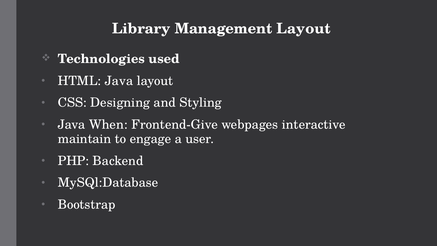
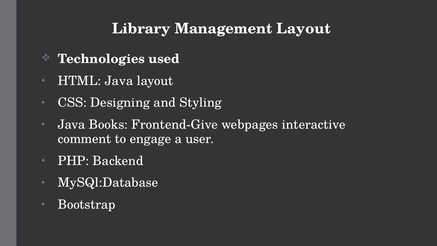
When: When -> Books
maintain: maintain -> comment
